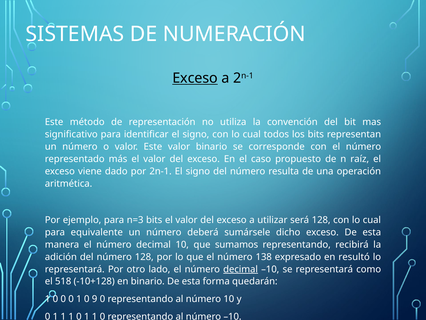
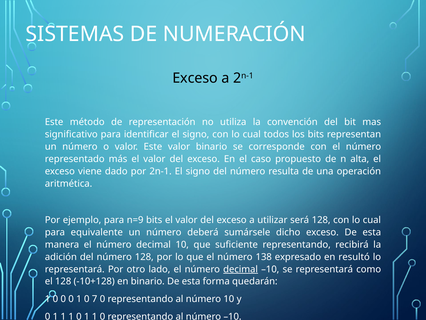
Exceso at (195, 78) underline: present -> none
raíz: raíz -> alta
n=3: n=3 -> n=9
sumamos: sumamos -> suficiente
el 518: 518 -> 128
9: 9 -> 7
